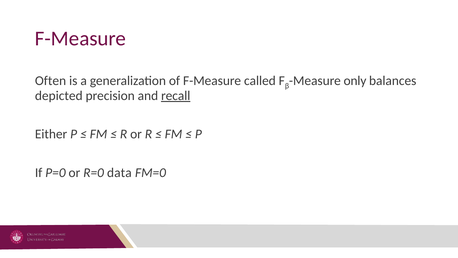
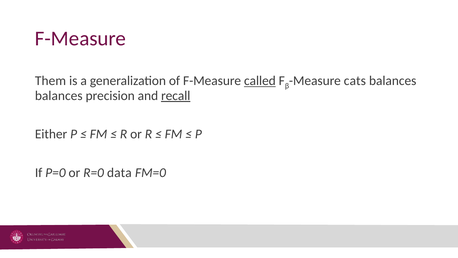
Often: Often -> Them
called underline: none -> present
only: only -> cats
depicted at (59, 96): depicted -> balances
